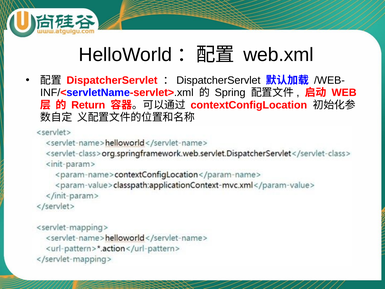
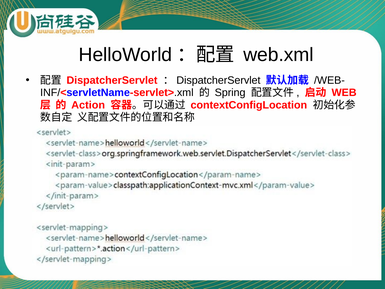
Return: Return -> Action
